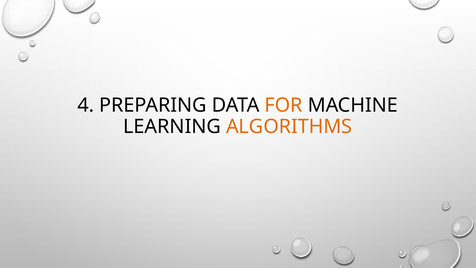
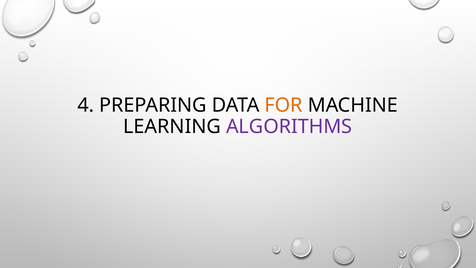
ALGORITHMS colour: orange -> purple
